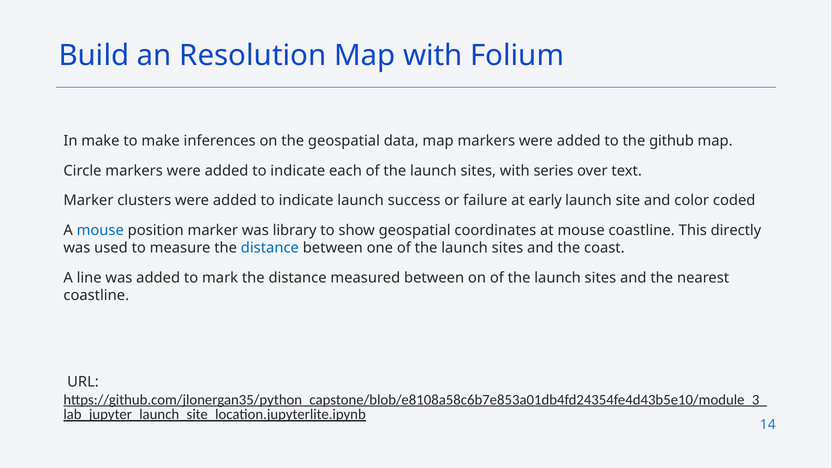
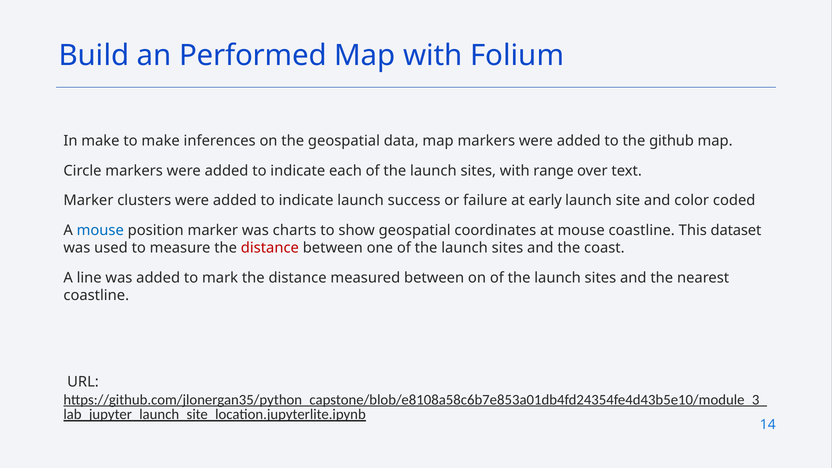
Resolution: Resolution -> Performed
series: series -> range
library: library -> charts
directly: directly -> dataset
distance at (270, 248) colour: blue -> red
